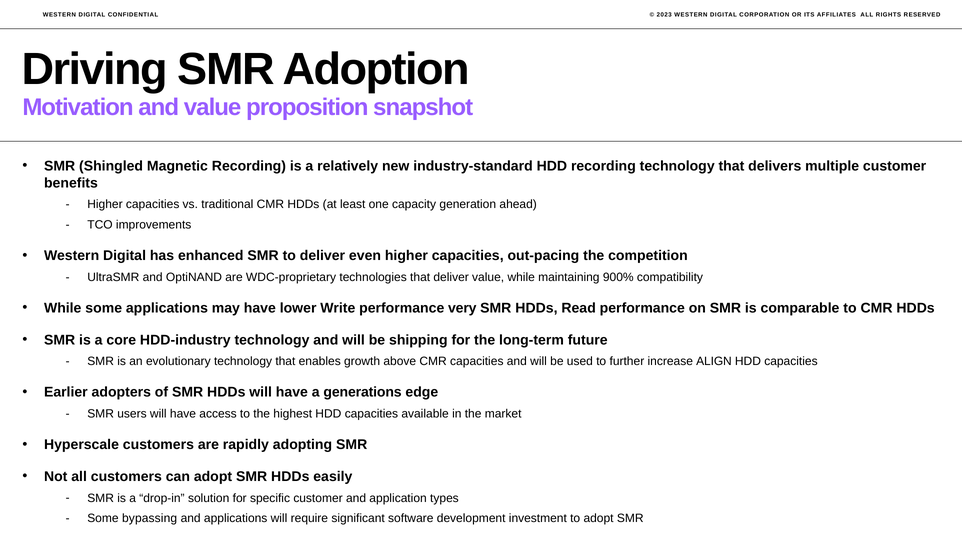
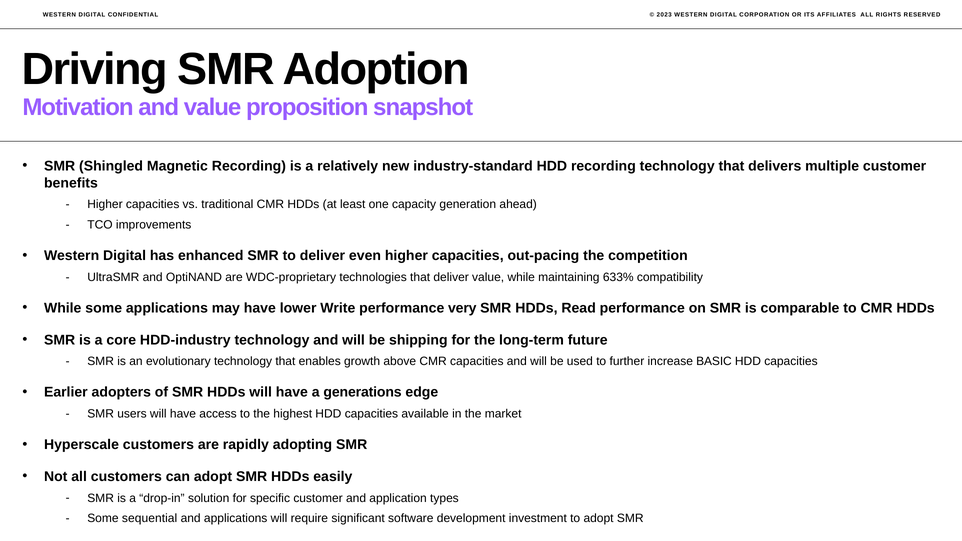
900%: 900% -> 633%
ALIGN: ALIGN -> BASIC
bypassing: bypassing -> sequential
